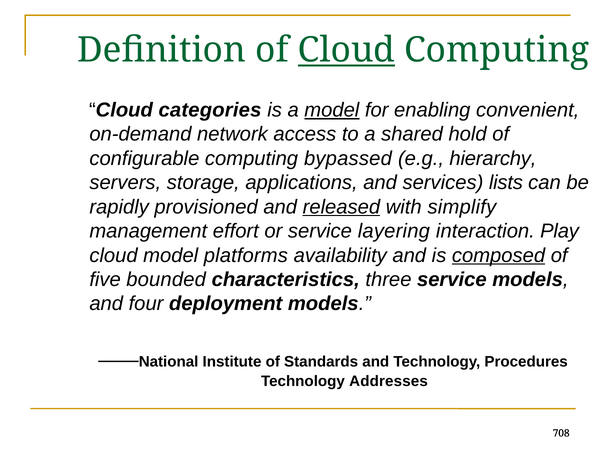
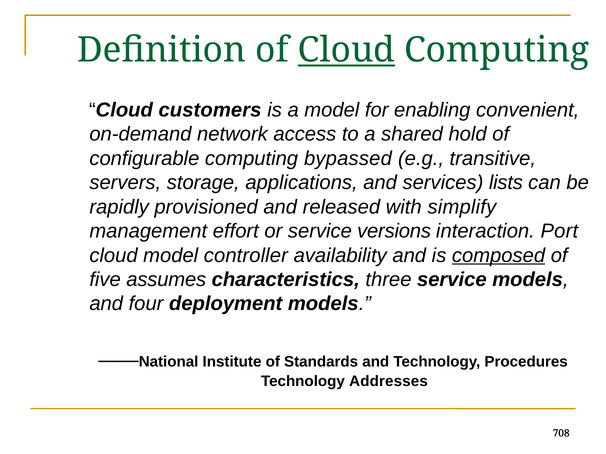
categories: categories -> customers
model at (332, 110) underline: present -> none
hierarchy: hierarchy -> transitive
released underline: present -> none
layering: layering -> versions
Play: Play -> Port
platforms: platforms -> controller
bounded: bounded -> assumes
